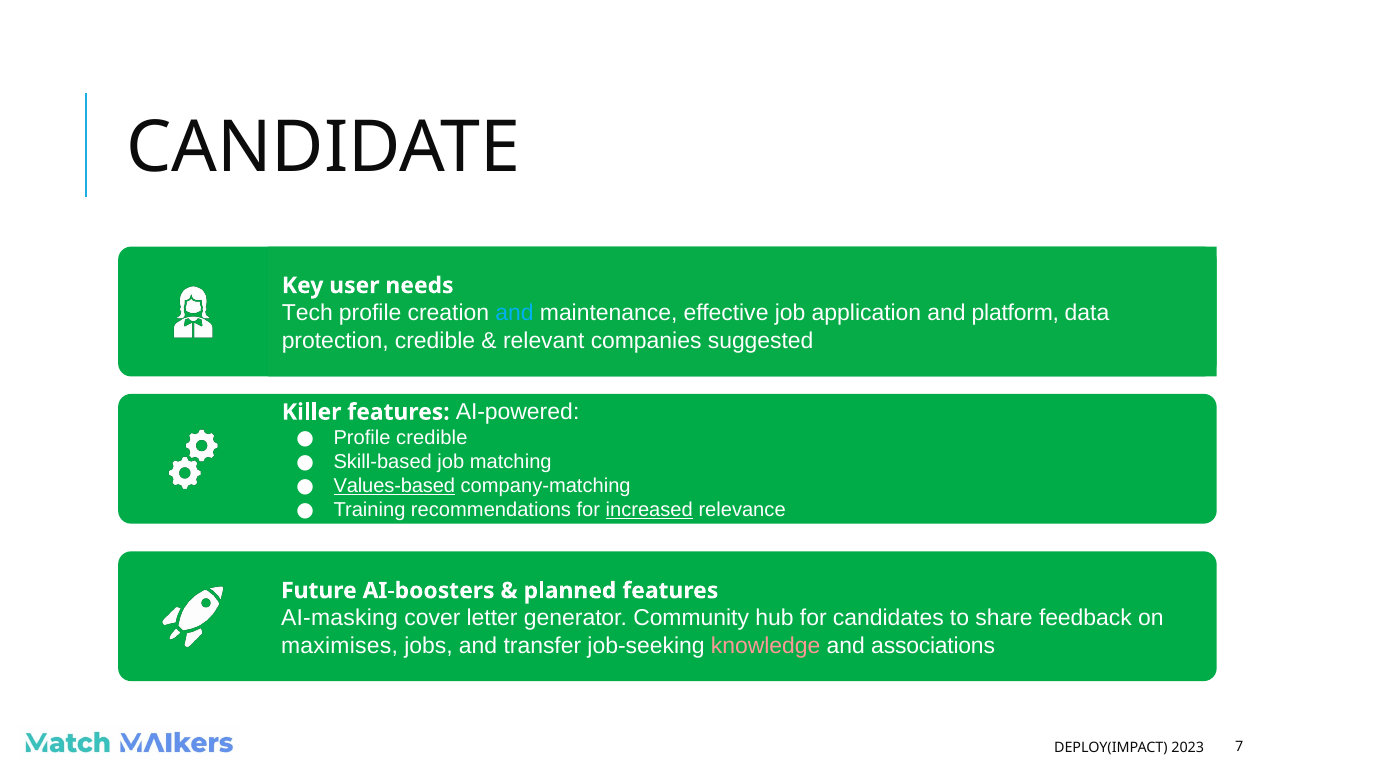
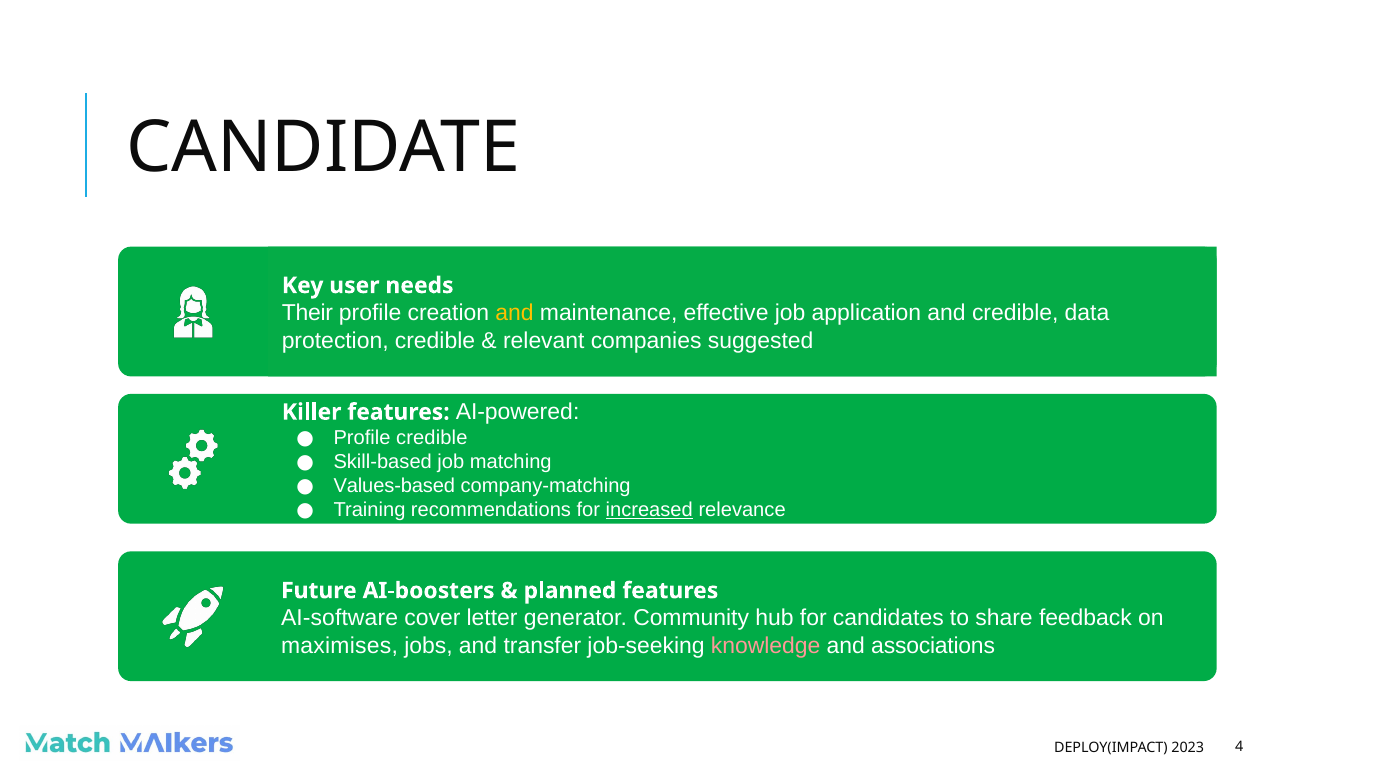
Tech: Tech -> Their
and at (514, 313) colour: light blue -> yellow
and platform: platform -> credible
Values-based underline: present -> none
AI-masking: AI-masking -> AI-software
7: 7 -> 4
